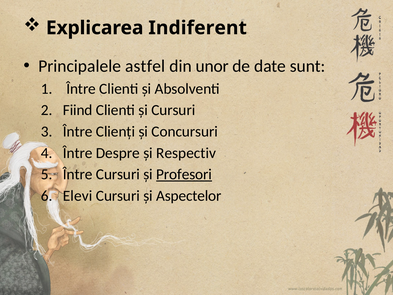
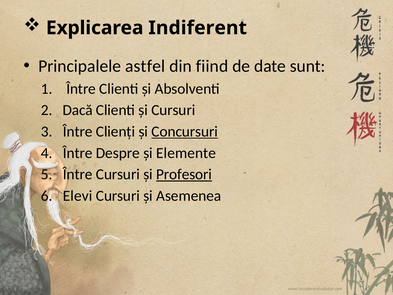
unor: unor -> fiind
Fiind: Fiind -> Dacă
Concursuri underline: none -> present
Respectiv: Respectiv -> Elemente
Aspectelor: Aspectelor -> Asemenea
